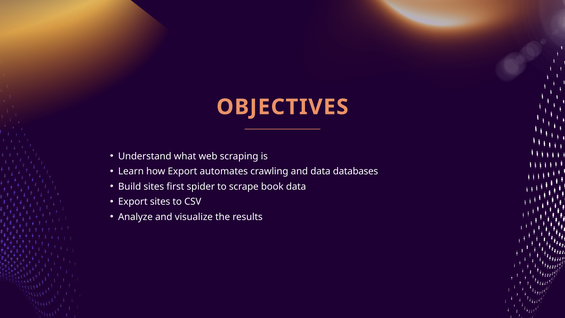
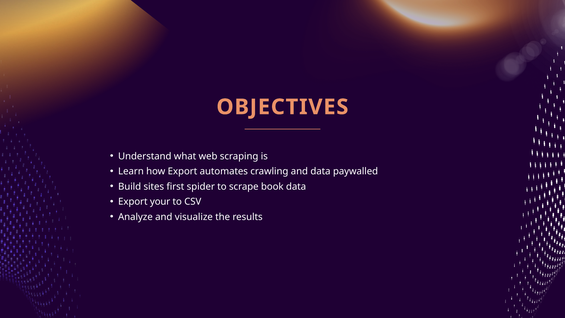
databases: databases -> paywalled
Export sites: sites -> your
